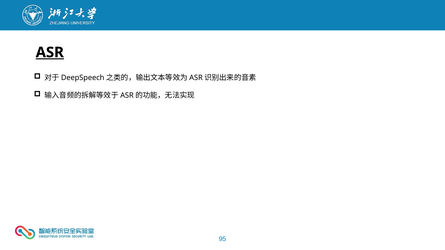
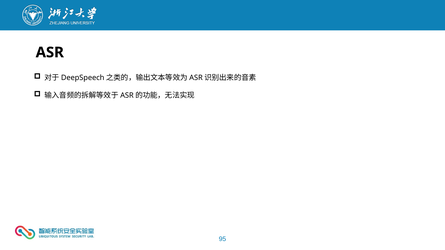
ASR underline: present -> none
